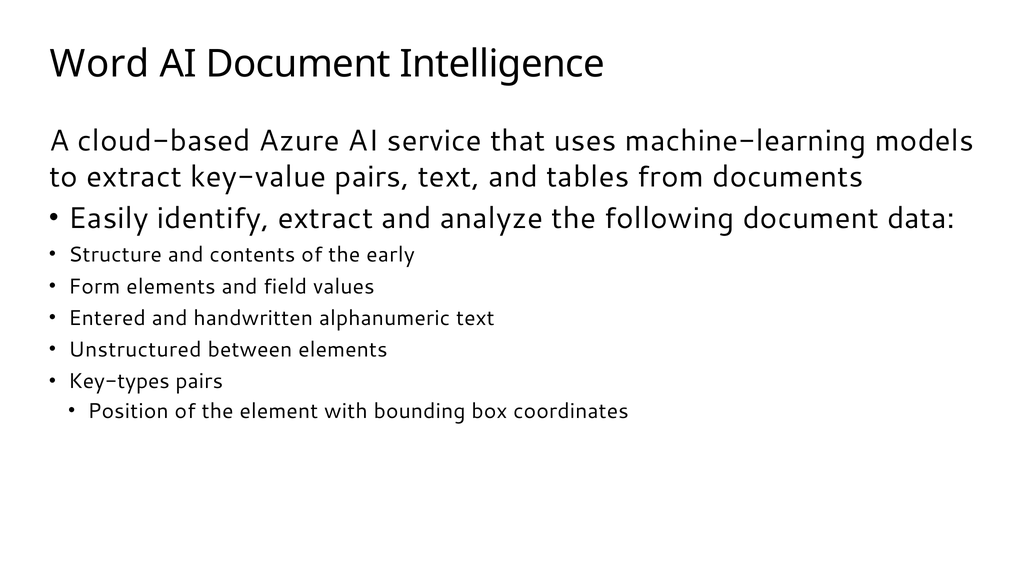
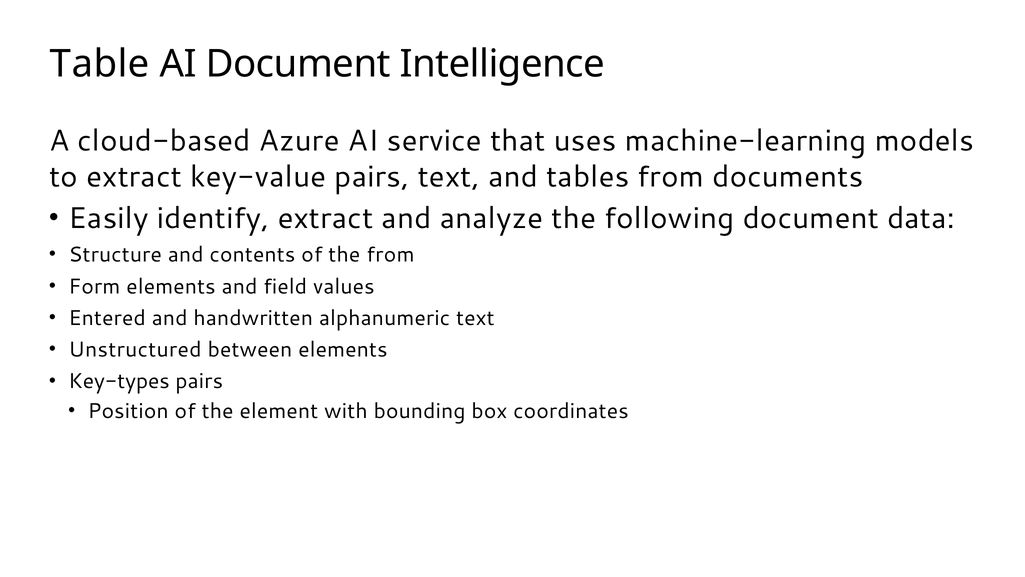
Word: Word -> Table
the early: early -> from
